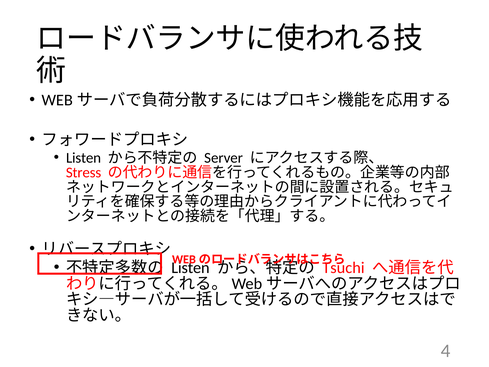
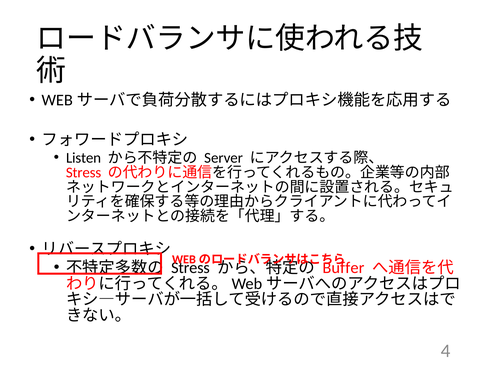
Listen at (190, 268): Listen -> Stress
Tsuchi: Tsuchi -> Buffer
